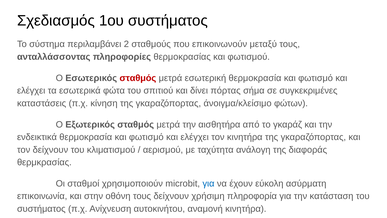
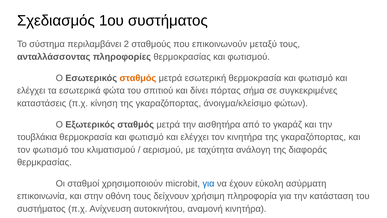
σταθμός at (138, 78) colour: red -> orange
ενδεικτικά: ενδεικτικά -> τουβλάκια
τον δείχνουν: δείχνουν -> φωτισμό
